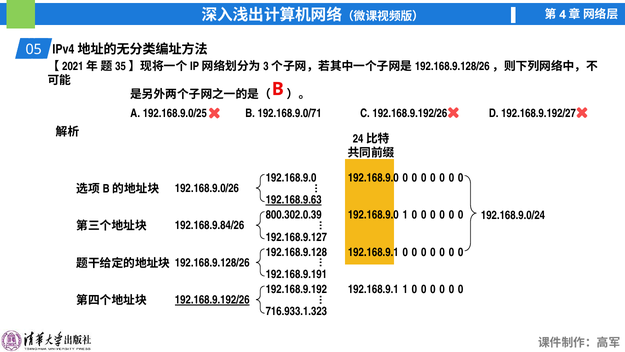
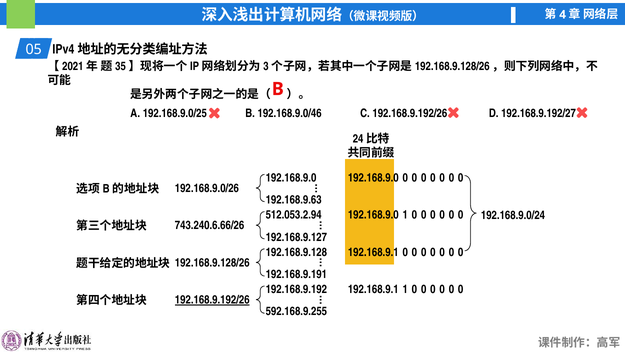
192.168.9.0/71: 192.168.9.0/71 -> 192.168.9.0/46
192.168.9.63 underline: present -> none
800.302.0.39: 800.302.0.39 -> 512.053.2.94
192.168.9.84/26: 192.168.9.84/26 -> 743.240.6.66/26
716.933.1.323: 716.933.1.323 -> 592.168.9.255
